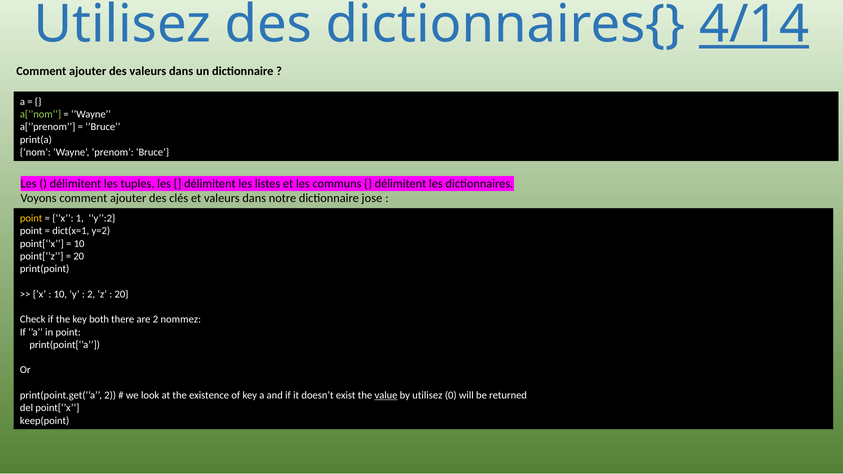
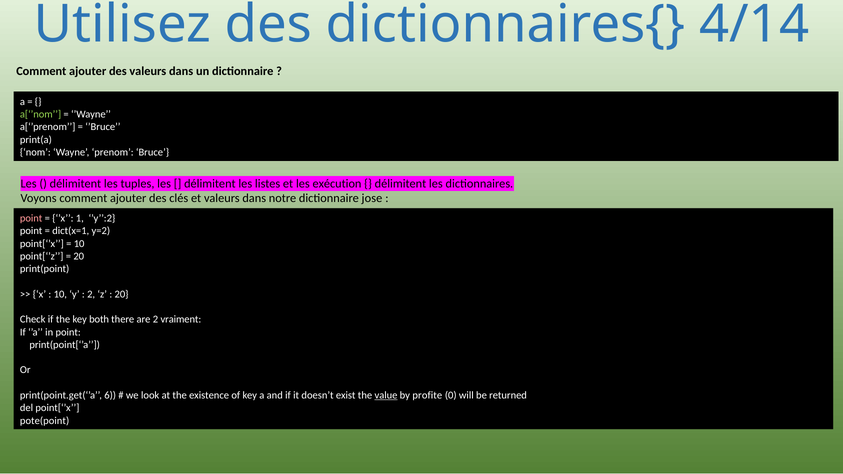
4/14 underline: present -> none
communs: communs -> exécution
point at (31, 218) colour: yellow -> pink
nommez: nommez -> vraiment
print(point.get(‘’a 2: 2 -> 6
by utilisez: utilisez -> profite
keep(point: keep(point -> pote(point
